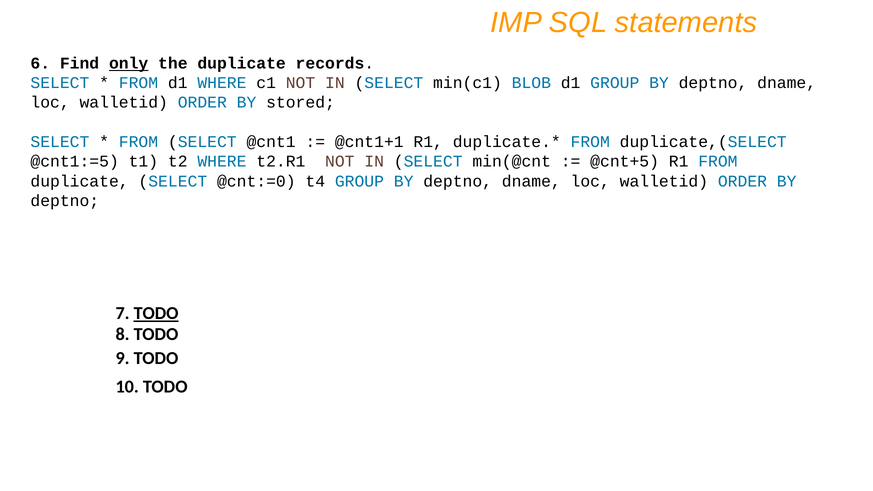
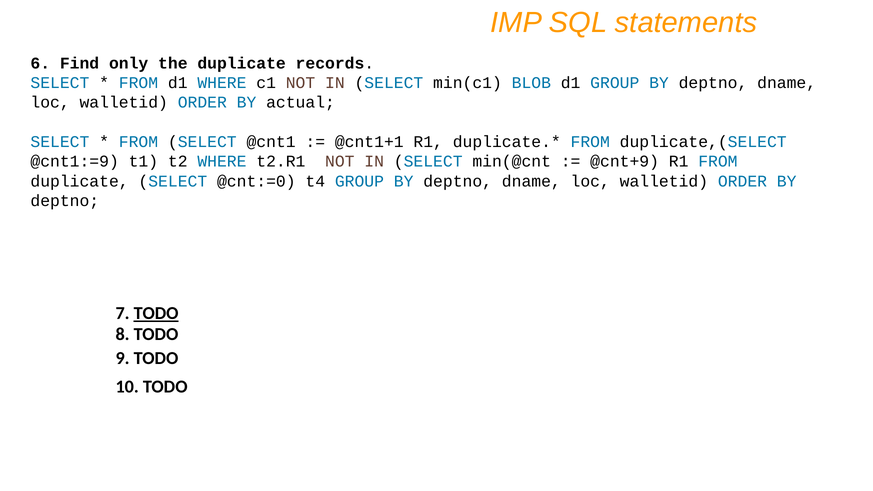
only underline: present -> none
stored: stored -> actual
@cnt1:=5: @cnt1:=5 -> @cnt1:=9
@cnt+5: @cnt+5 -> @cnt+9
